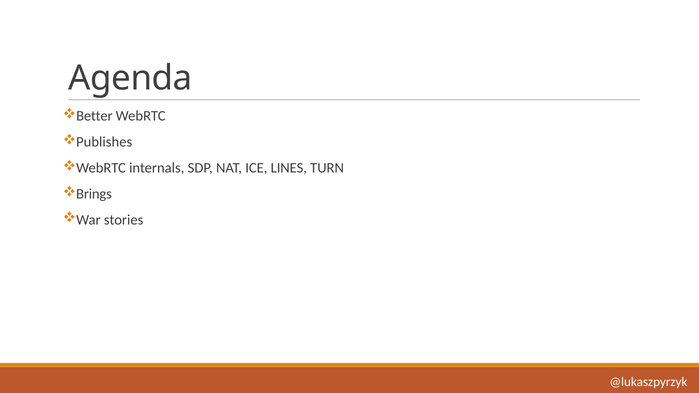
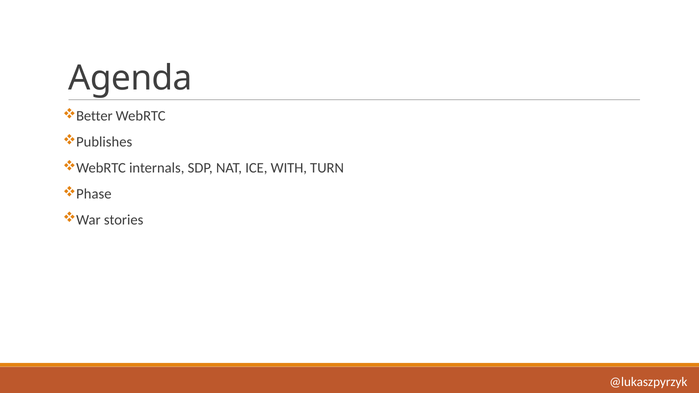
LINES: LINES -> WITH
Brings: Brings -> Phase
